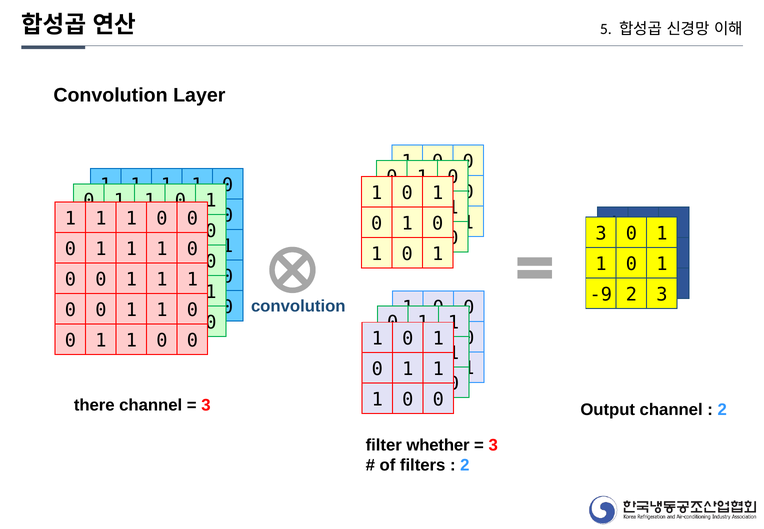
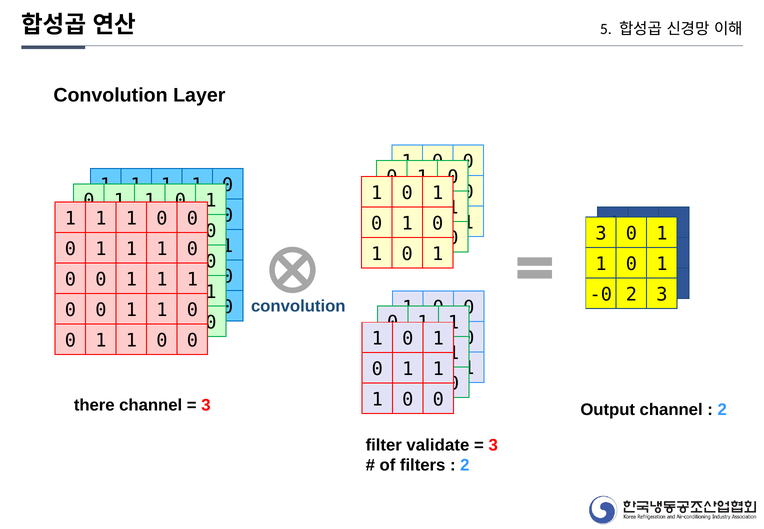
-9: -9 -> -0
whether: whether -> validate
